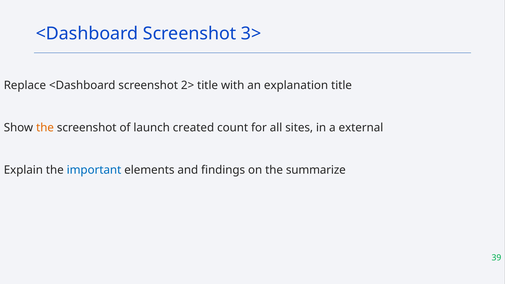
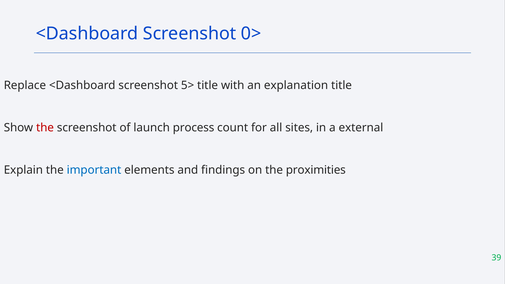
3>: 3> -> 0>
2>: 2> -> 5>
the at (45, 128) colour: orange -> red
created: created -> process
summarize: summarize -> proximities
